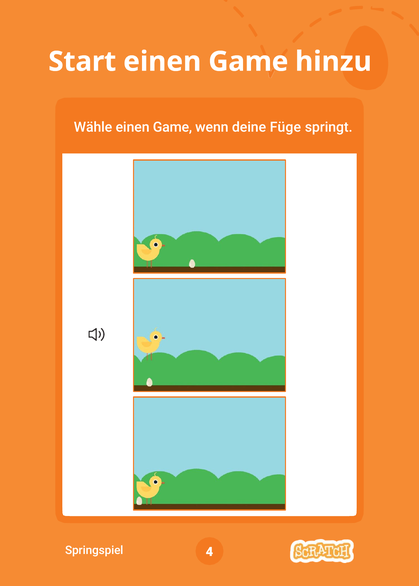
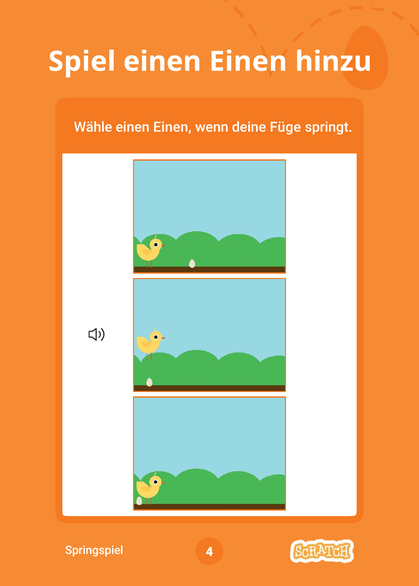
Start: Start -> Spiel
Game at (248, 62): Game -> Einen
Game at (172, 127): Game -> Einen
